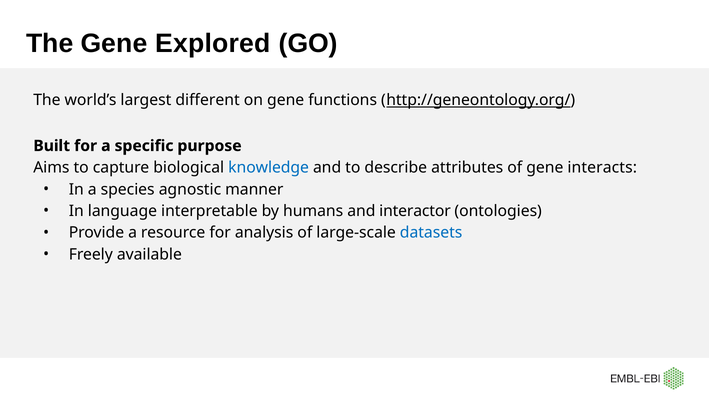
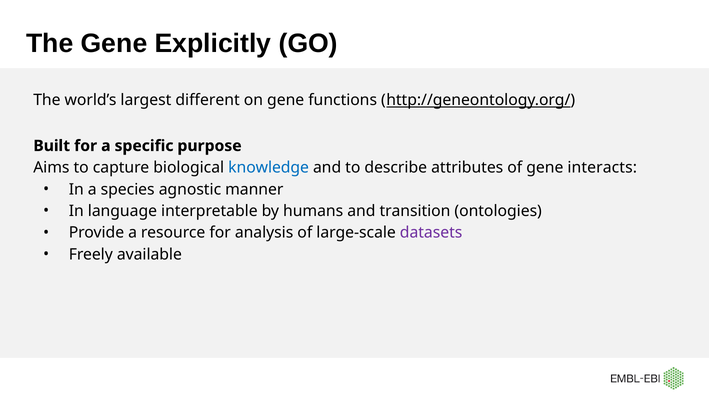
Explored: Explored -> Explicitly
interactor: interactor -> transition
datasets colour: blue -> purple
